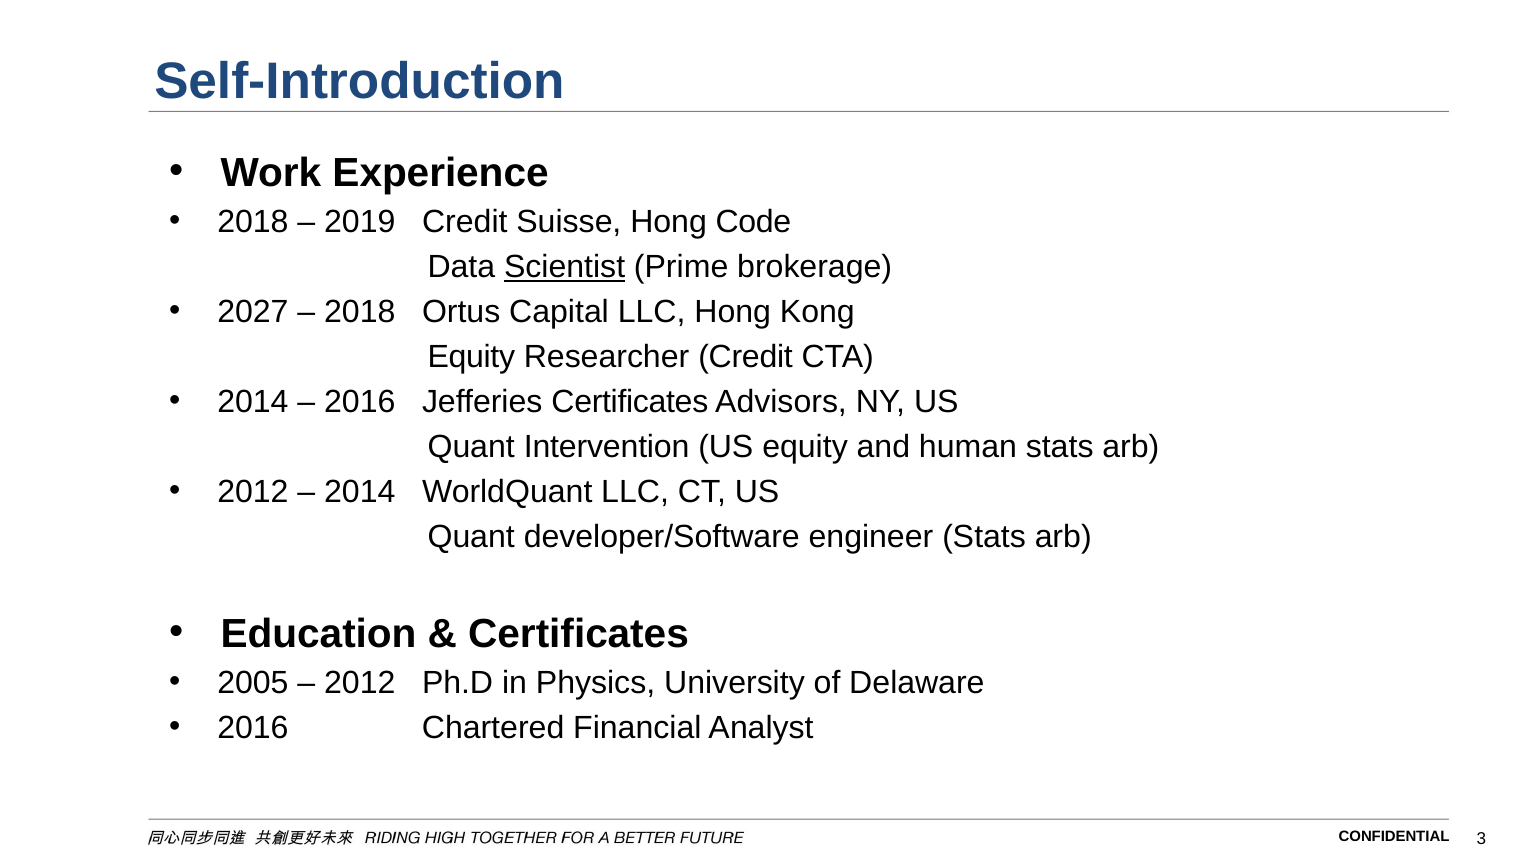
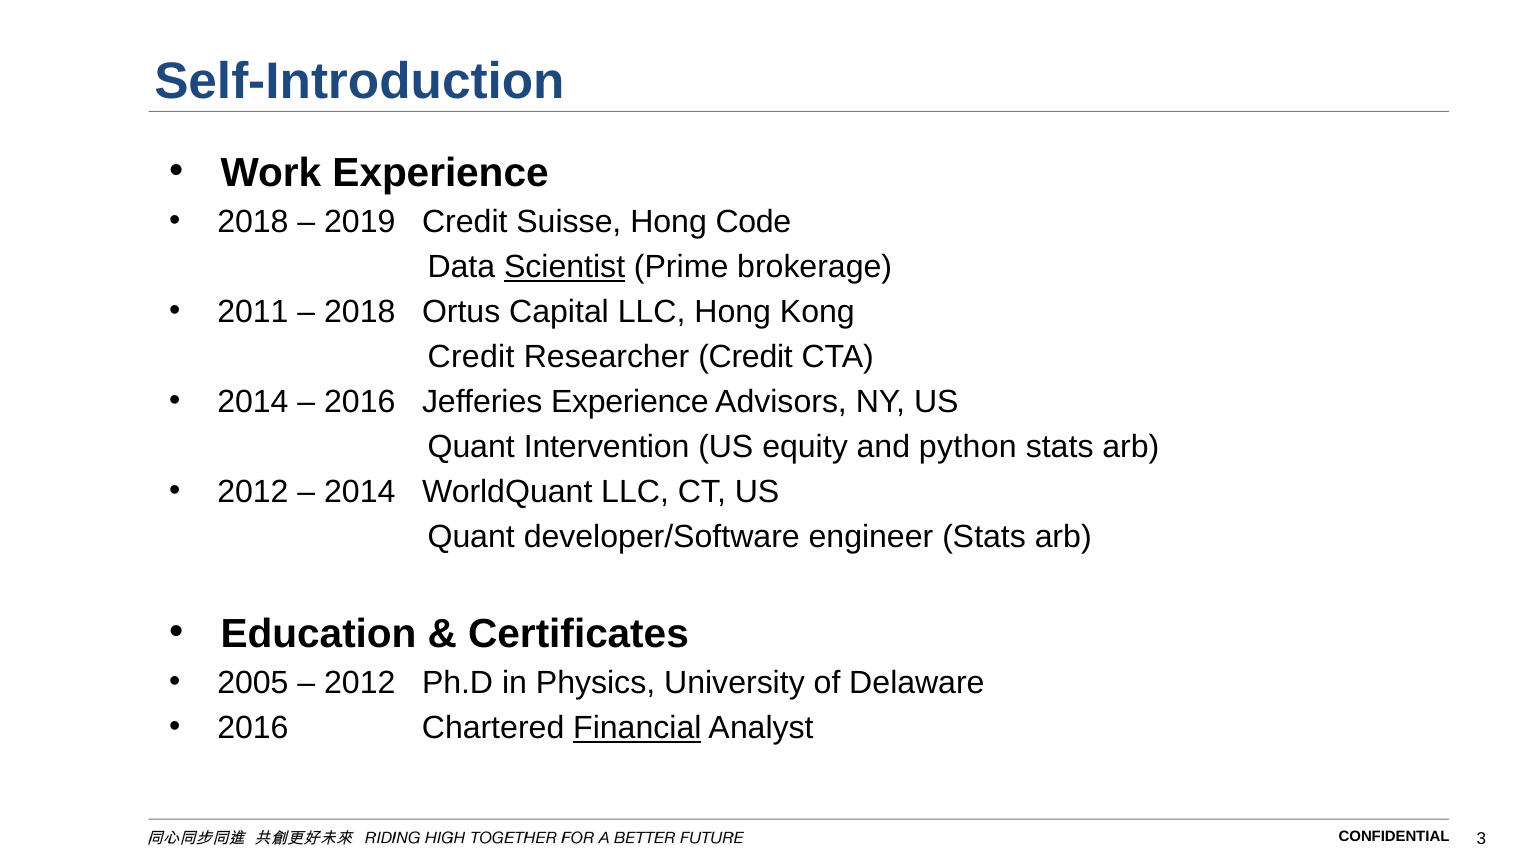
2027: 2027 -> 2011
Equity at (471, 357): Equity -> Credit
Jefferies Certificates: Certificates -> Experience
human: human -> python
Financial underline: none -> present
